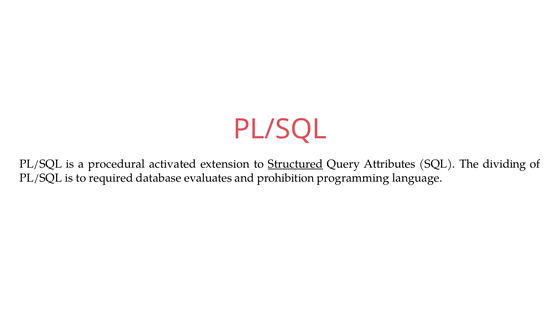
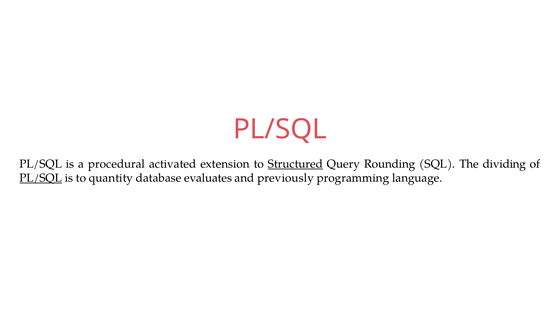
Attributes: Attributes -> Rounding
PL/SQL at (41, 178) underline: none -> present
required: required -> quantity
prohibition: prohibition -> previously
